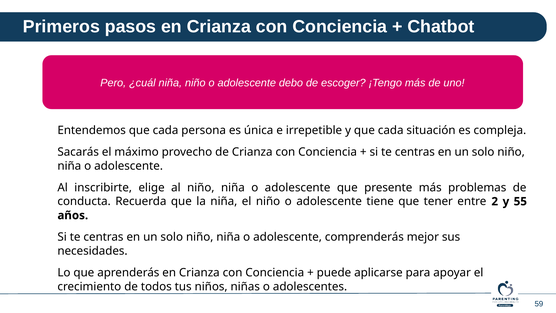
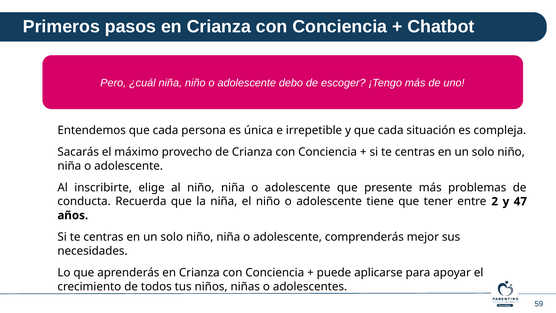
55: 55 -> 47
